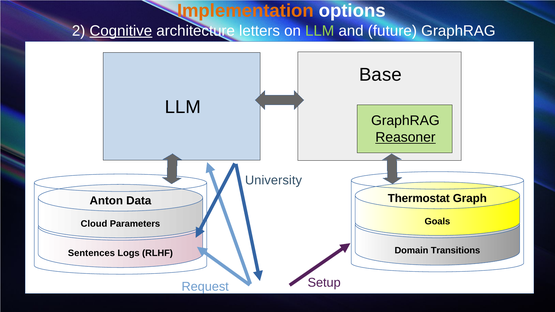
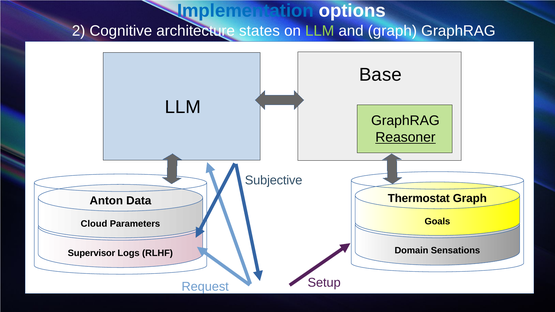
Implementation colour: orange -> blue
Cognitive underline: present -> none
letters: letters -> states
and future: future -> graph
University: University -> Subjective
Transitions: Transitions -> Sensations
Sentences: Sentences -> Supervisor
